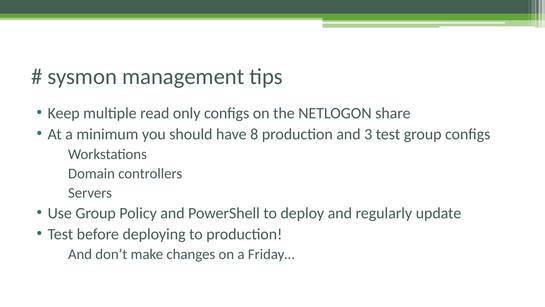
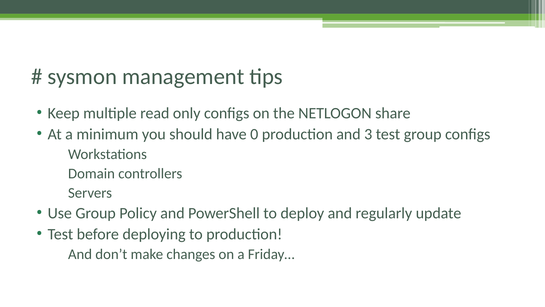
8: 8 -> 0
